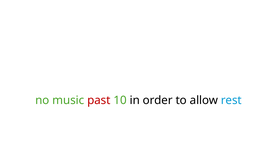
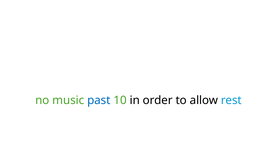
past colour: red -> blue
